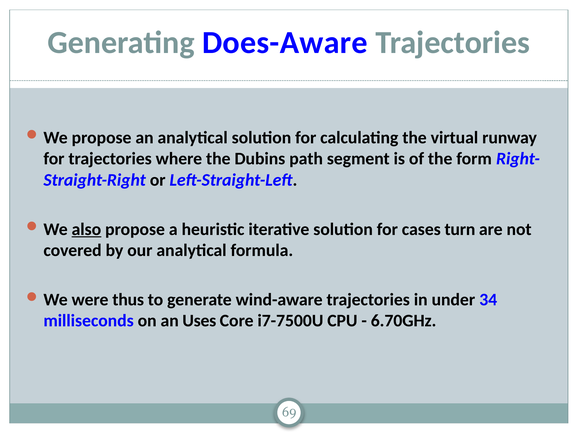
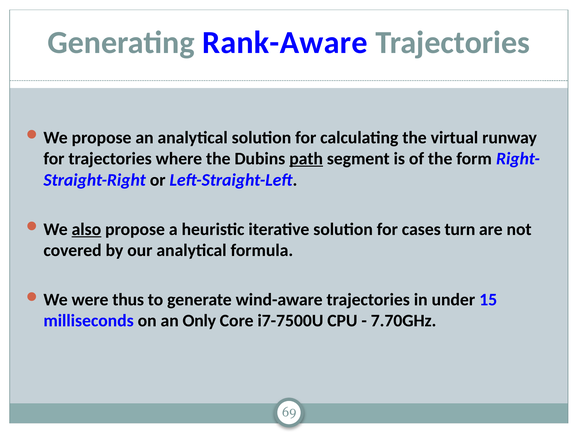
Does-Aware: Does-Aware -> Rank-Aware
path underline: none -> present
34: 34 -> 15
Uses: Uses -> Only
6.70GHz: 6.70GHz -> 7.70GHz
